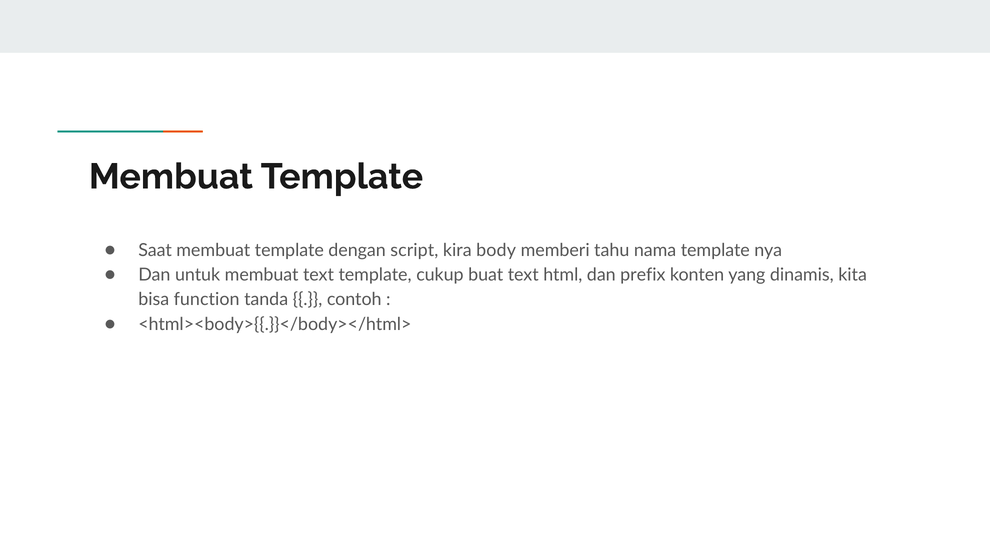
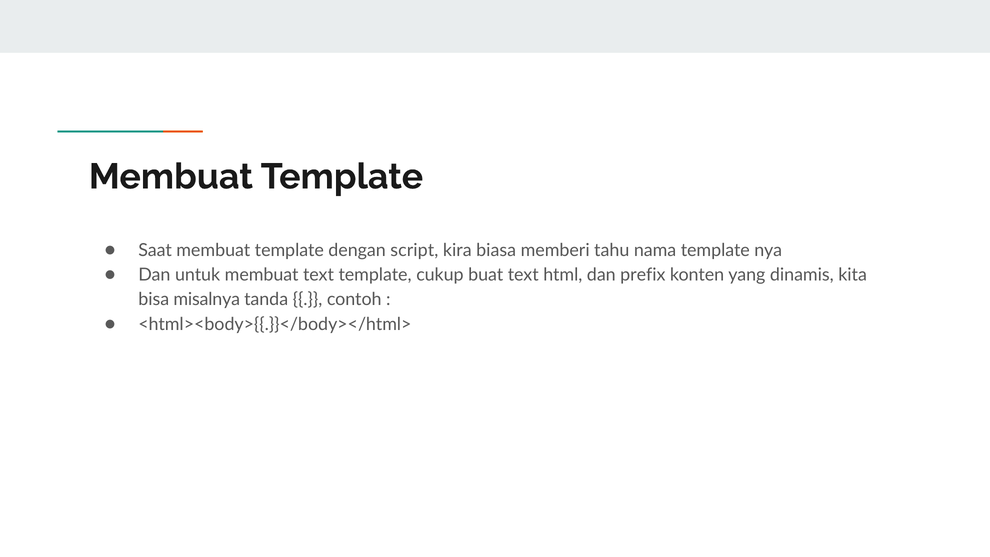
body: body -> biasa
function: function -> misalnya
